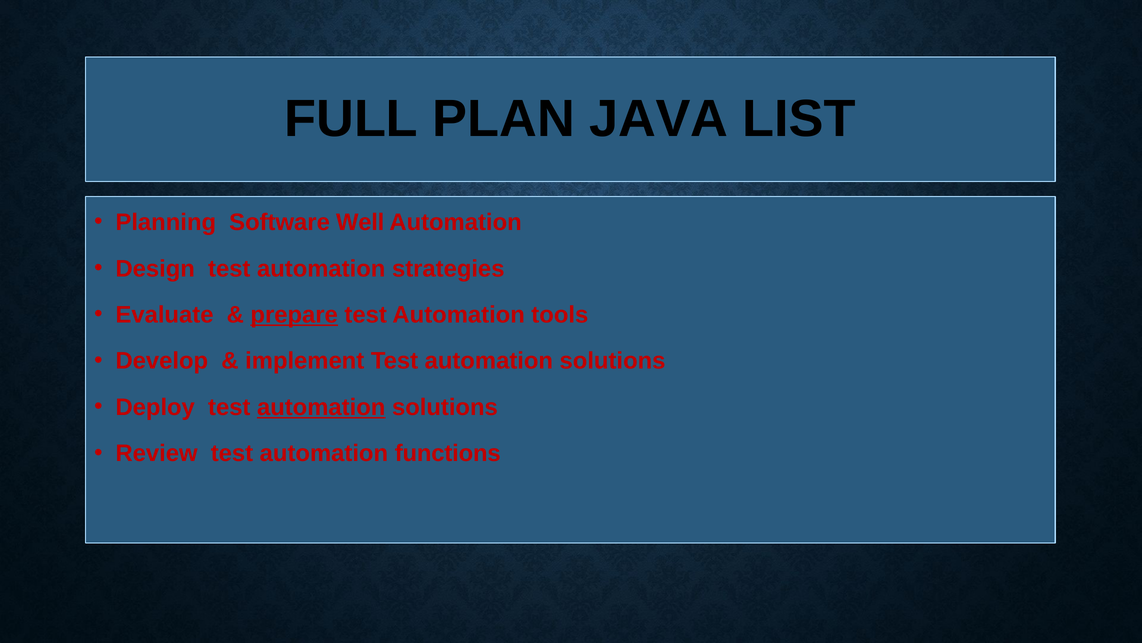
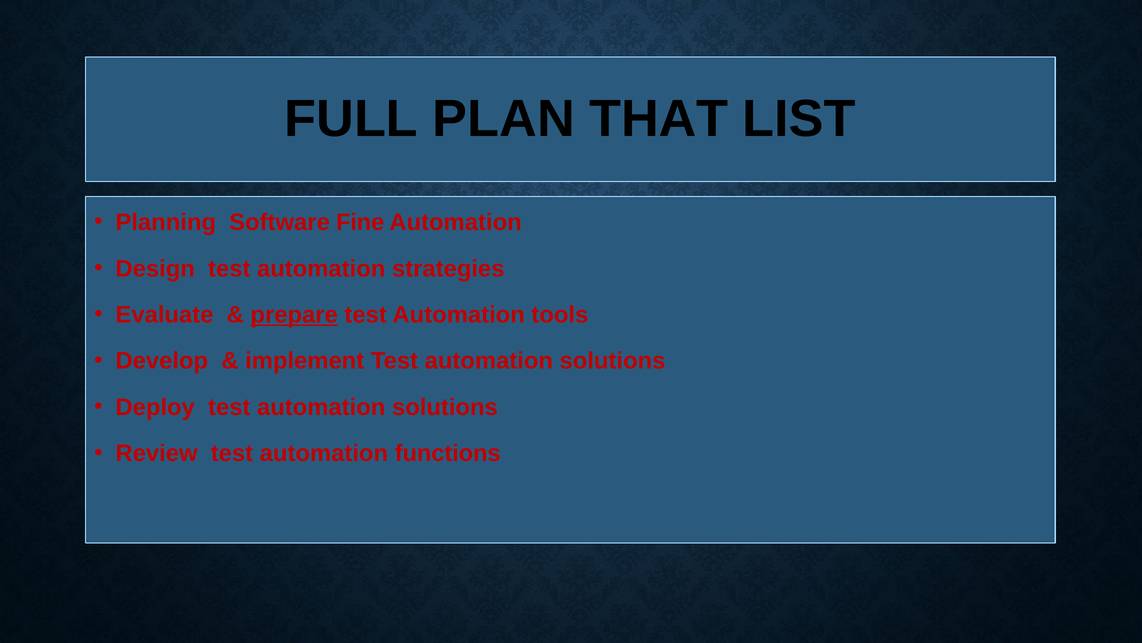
JAVA: JAVA -> THAT
Well: Well -> Fine
automation at (321, 407) underline: present -> none
